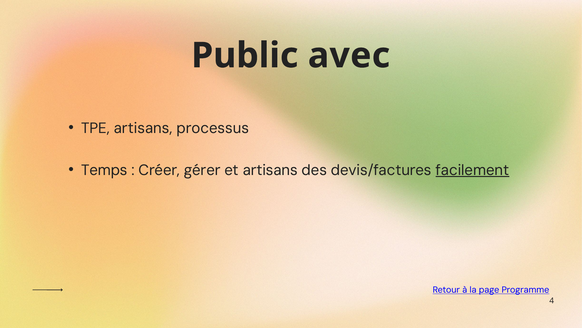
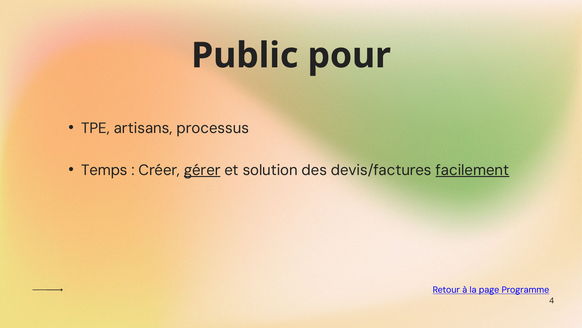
avec: avec -> pour
gérer underline: none -> present
et artisans: artisans -> solution
